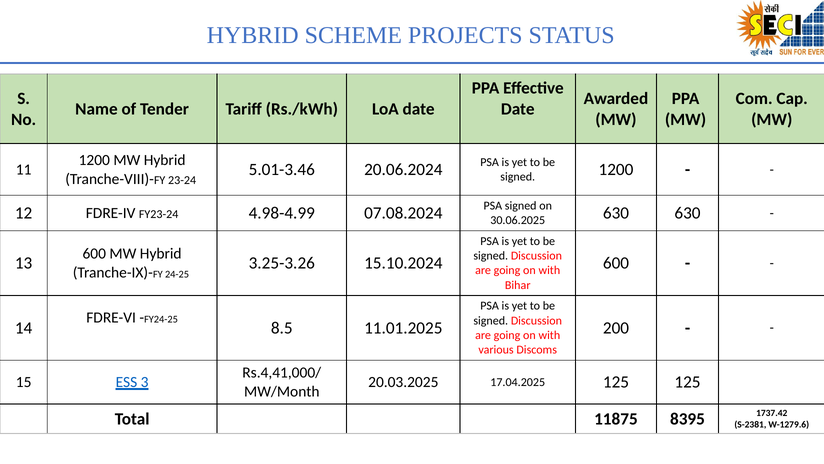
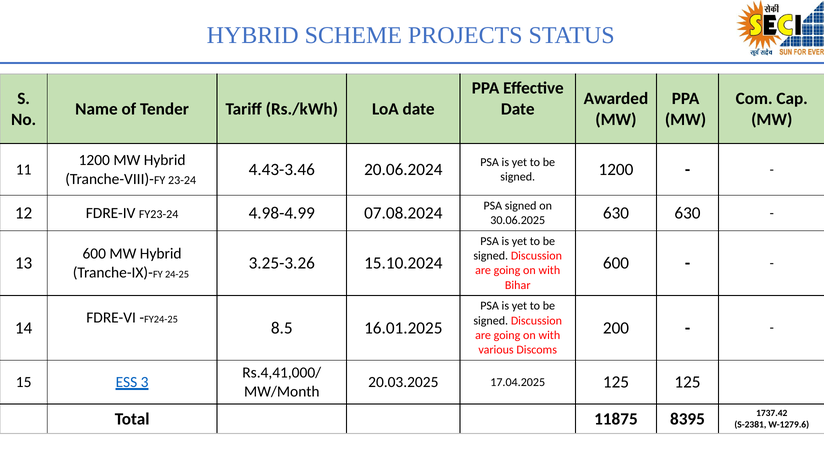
5.01-3.46: 5.01-3.46 -> 4.43-3.46
11.01.2025: 11.01.2025 -> 16.01.2025
